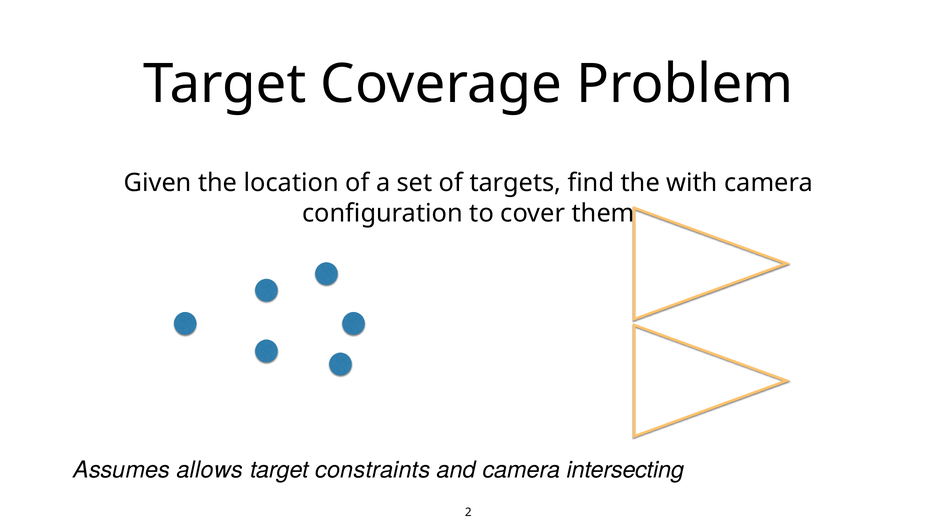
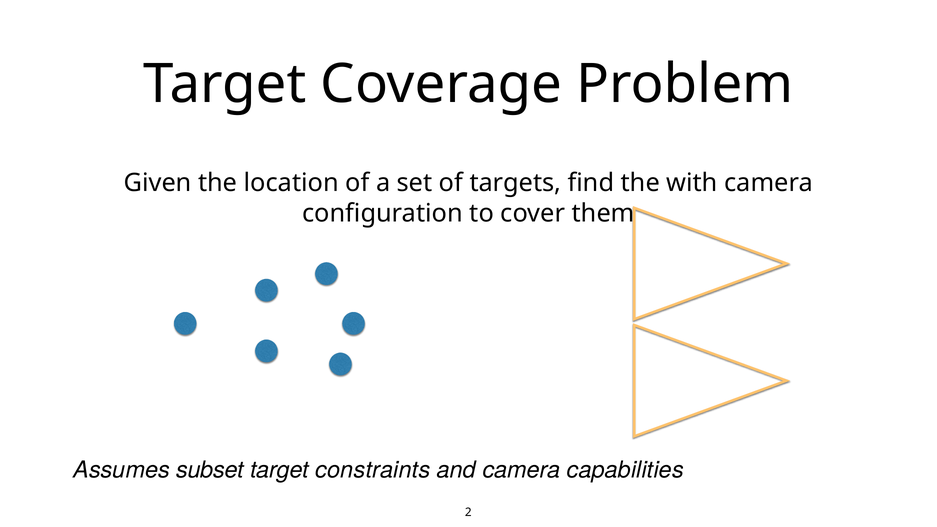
allows: allows -> subset
intersecting: intersecting -> capabilities
